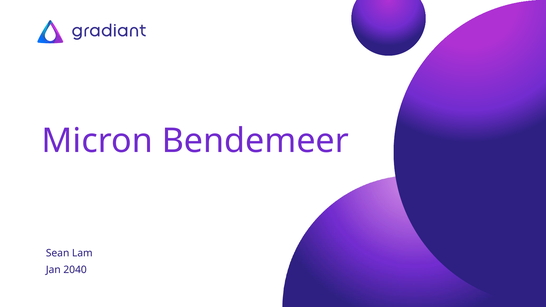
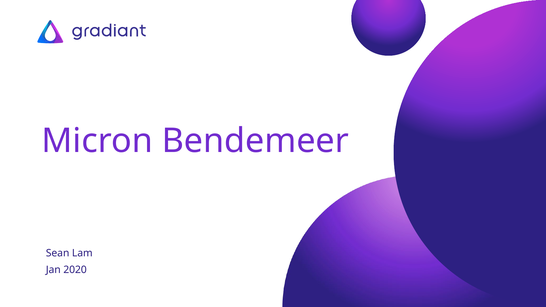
2040: 2040 -> 2020
